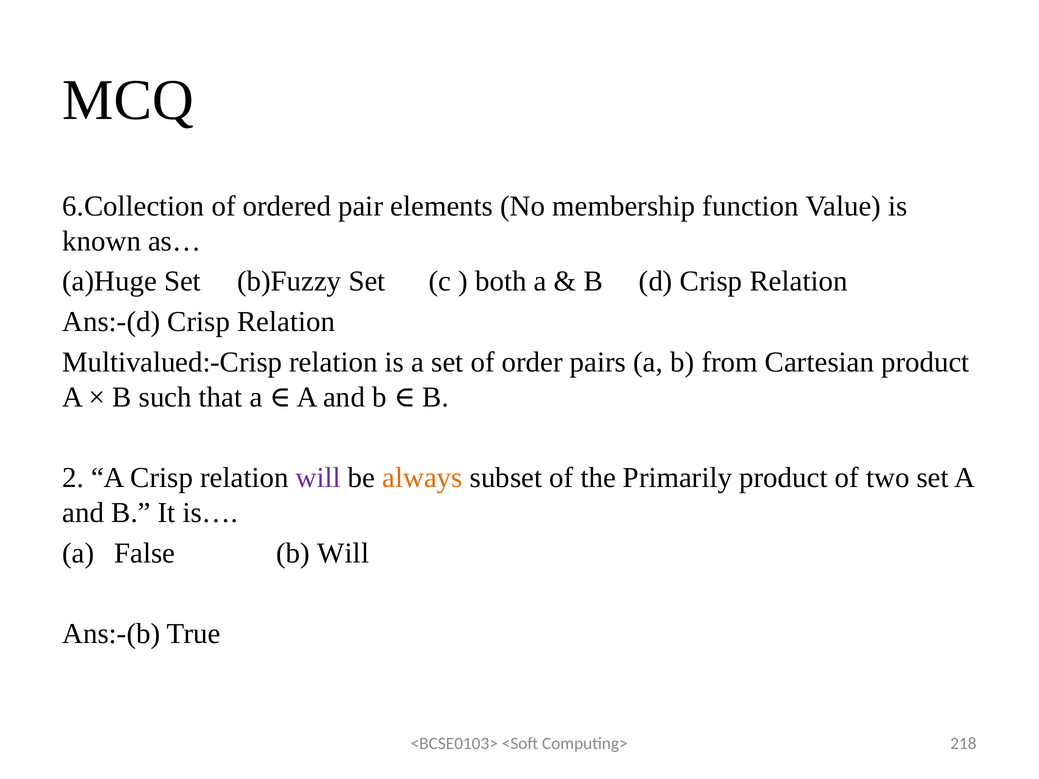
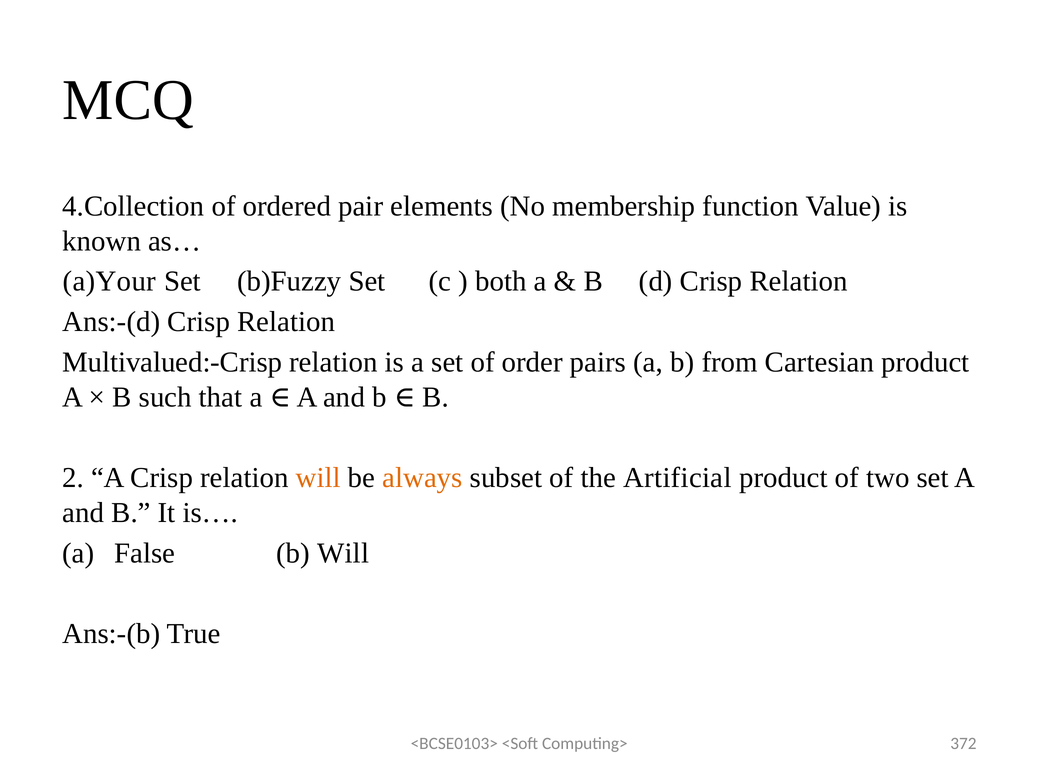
6.Collection: 6.Collection -> 4.Collection
a)Huge: a)Huge -> a)Your
will at (318, 478) colour: purple -> orange
Primarily: Primarily -> Artificial
218: 218 -> 372
